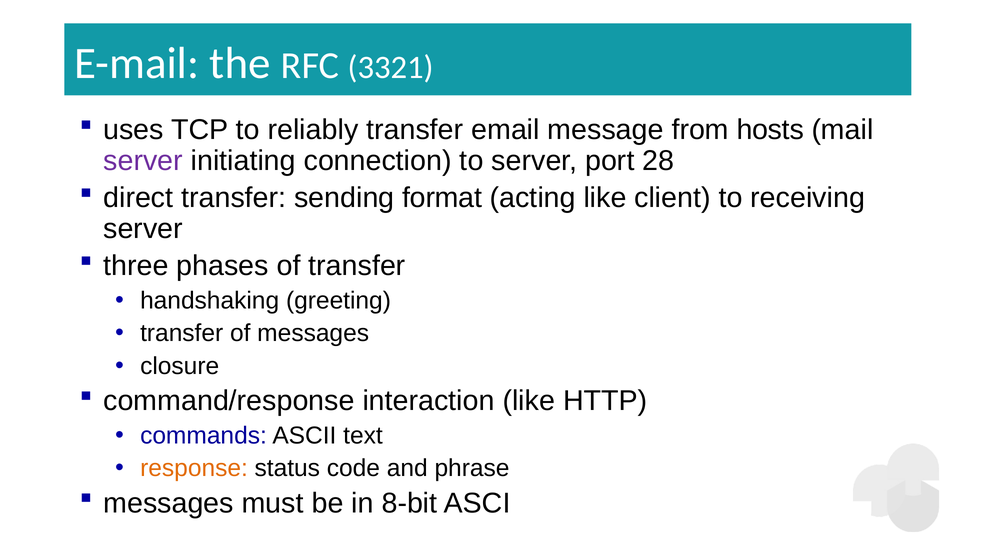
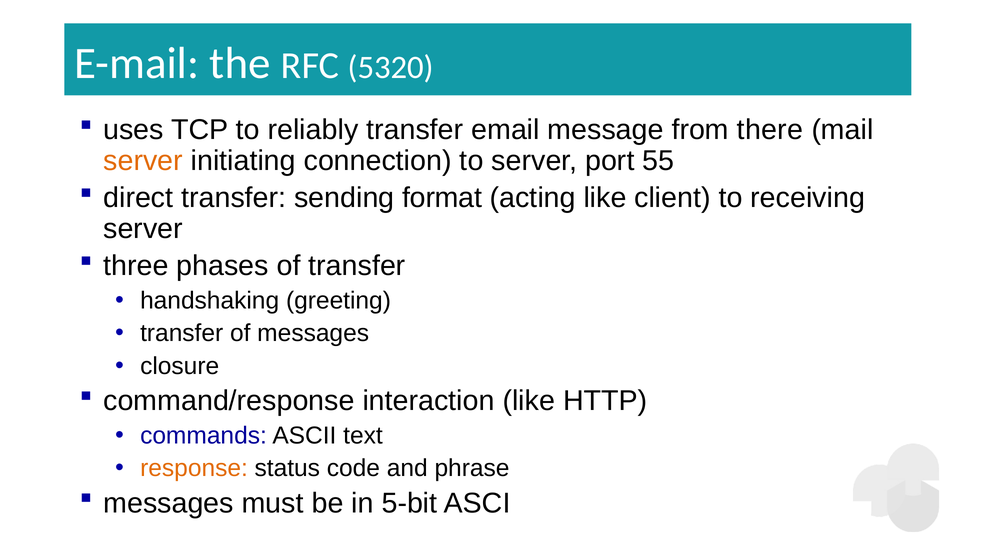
3321: 3321 -> 5320
hosts: hosts -> there
server at (143, 161) colour: purple -> orange
28: 28 -> 55
8-bit: 8-bit -> 5-bit
